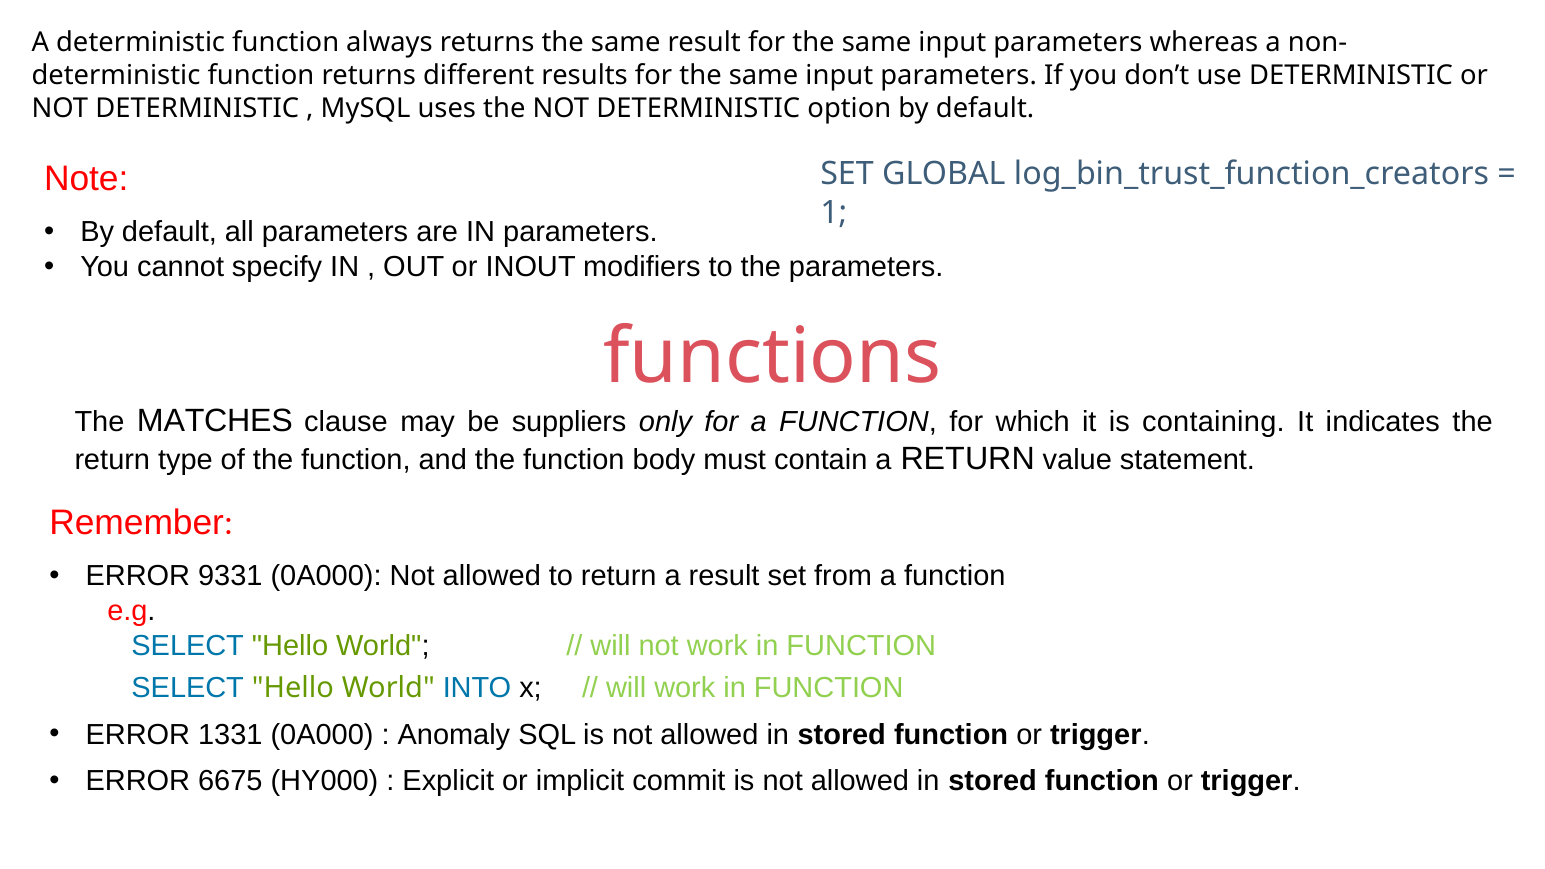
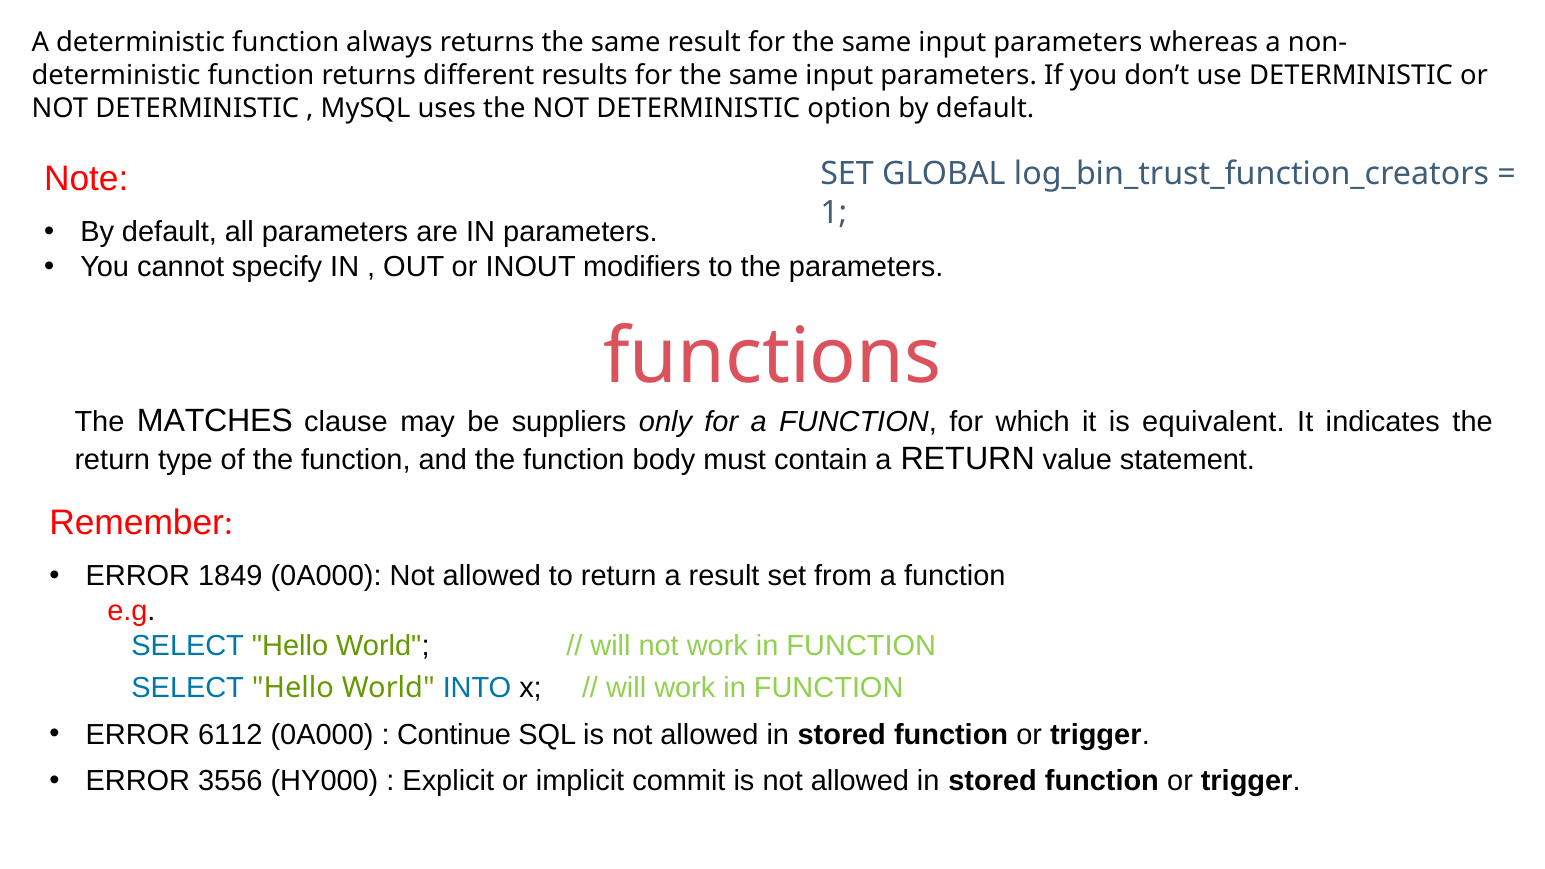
containing: containing -> equivalent
9331: 9331 -> 1849
1331: 1331 -> 6112
Anomaly: Anomaly -> Continue
6675: 6675 -> 3556
